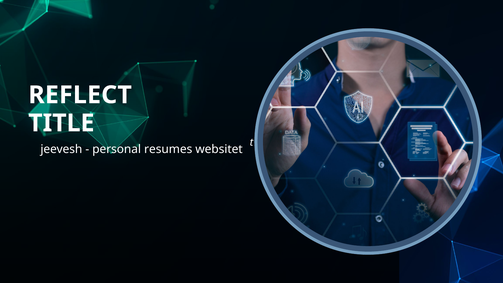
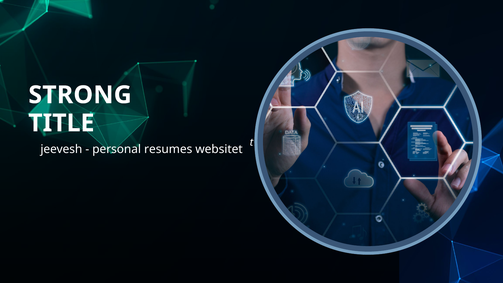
REFLECT: REFLECT -> STRONG
